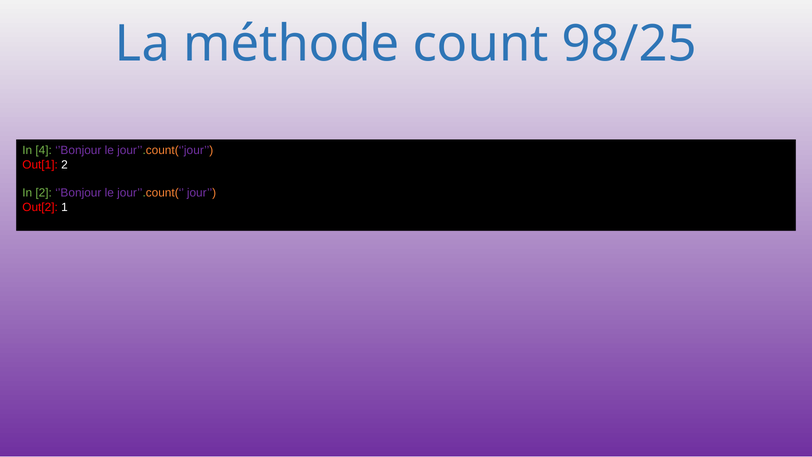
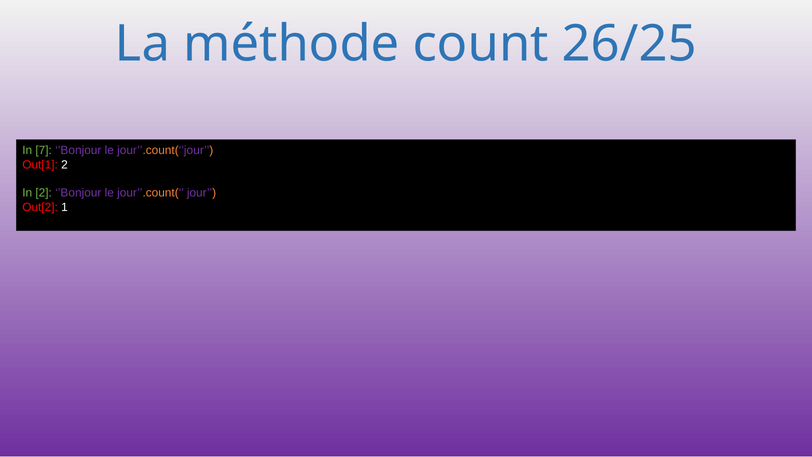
98/25: 98/25 -> 26/25
4: 4 -> 7
